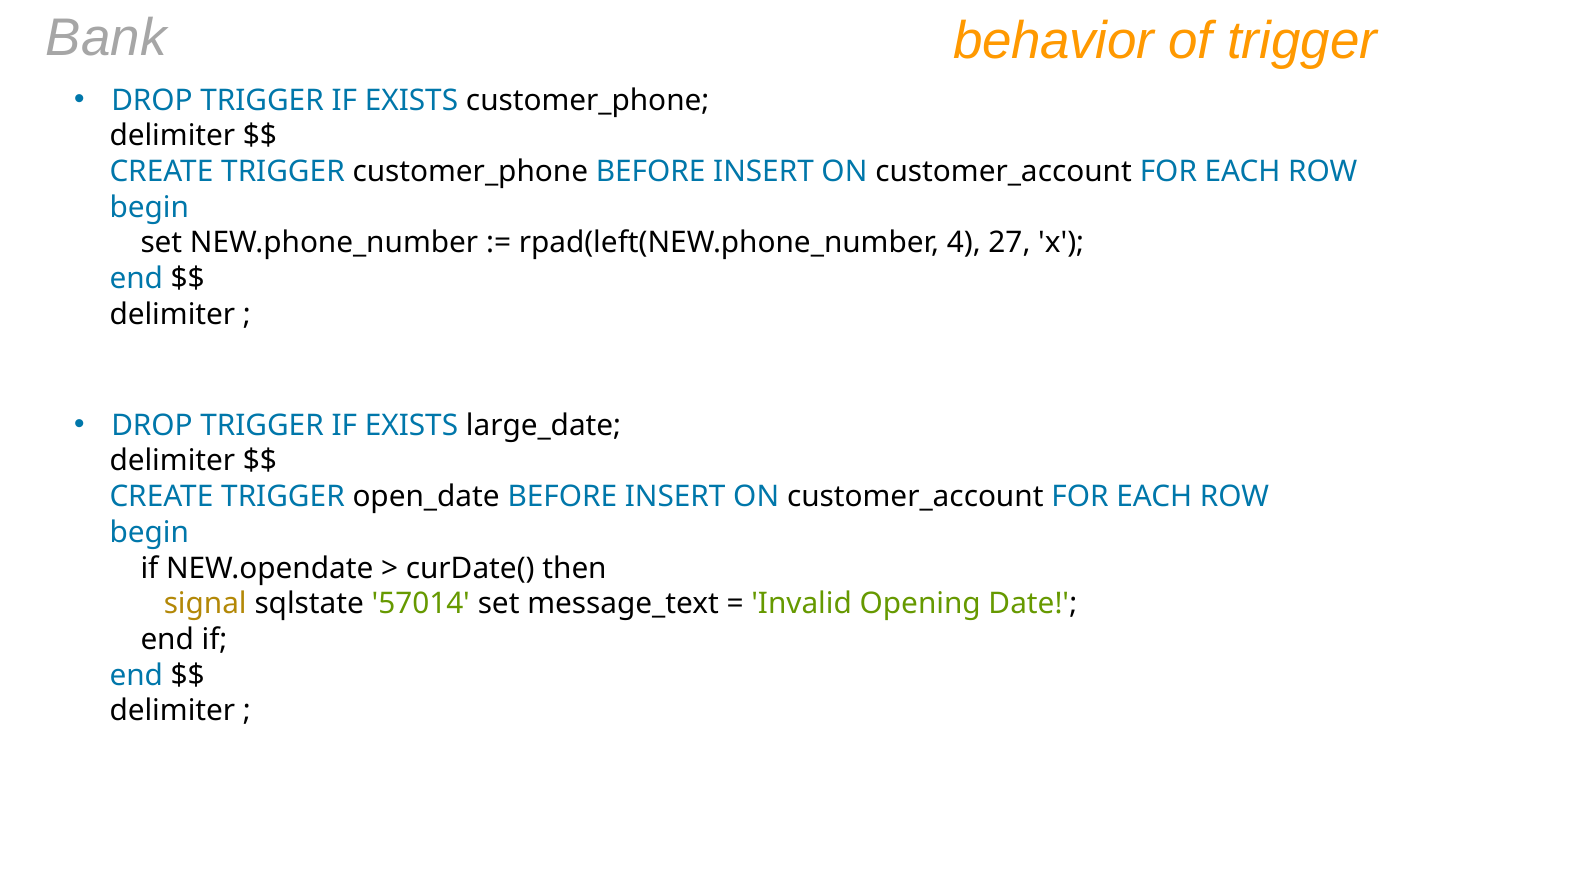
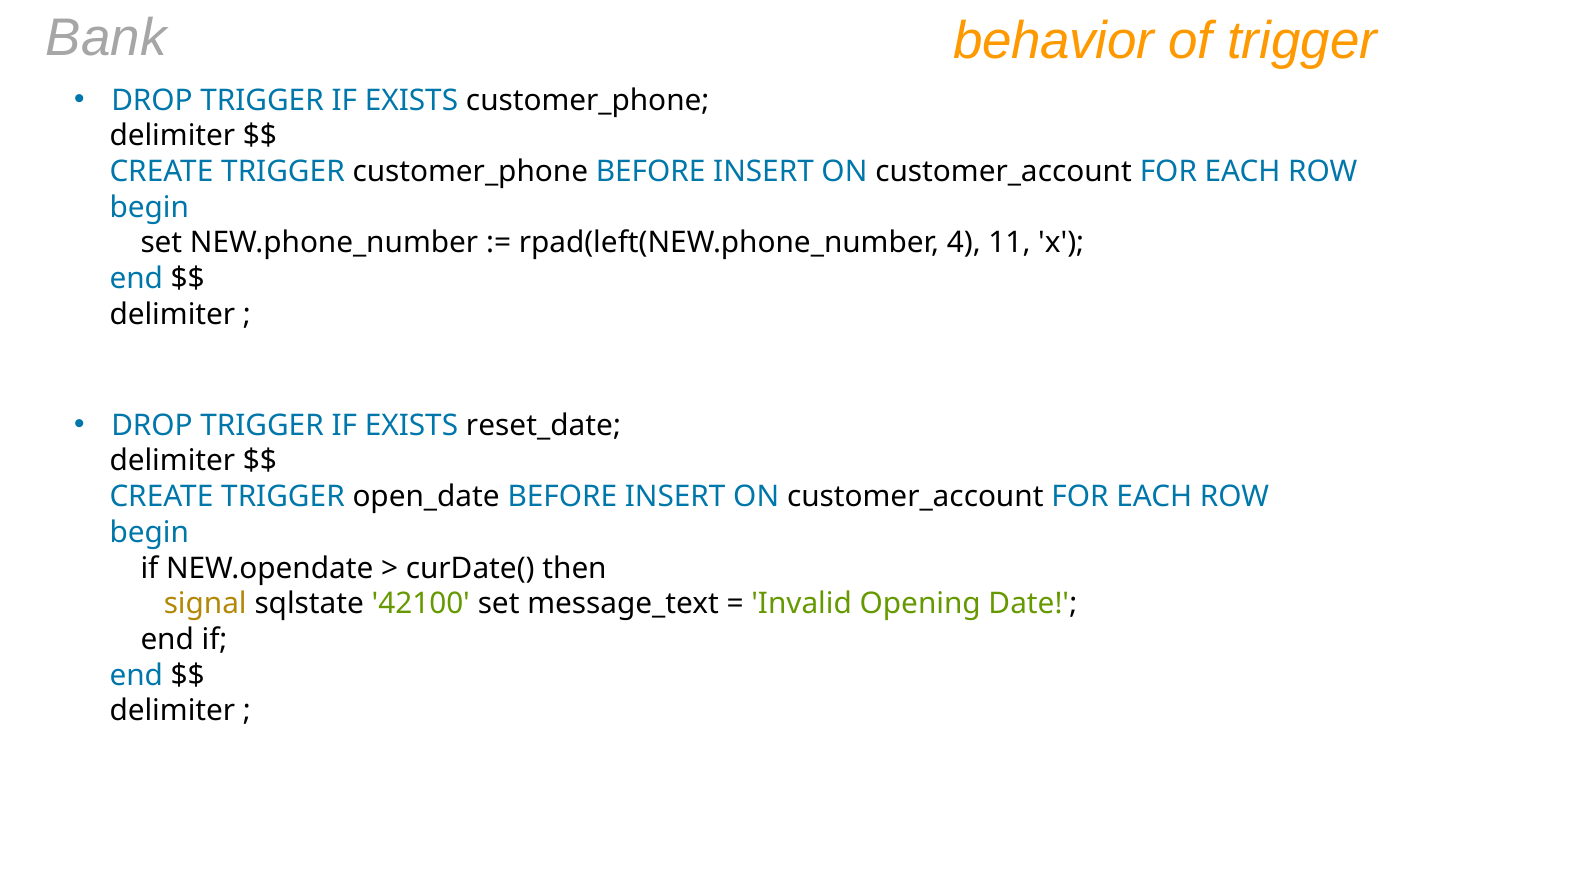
27: 27 -> 11
large_date: large_date -> reset_date
57014: 57014 -> 42100
